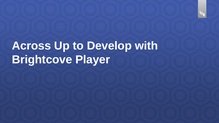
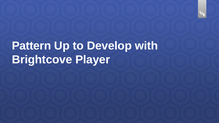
Across: Across -> Pattern
